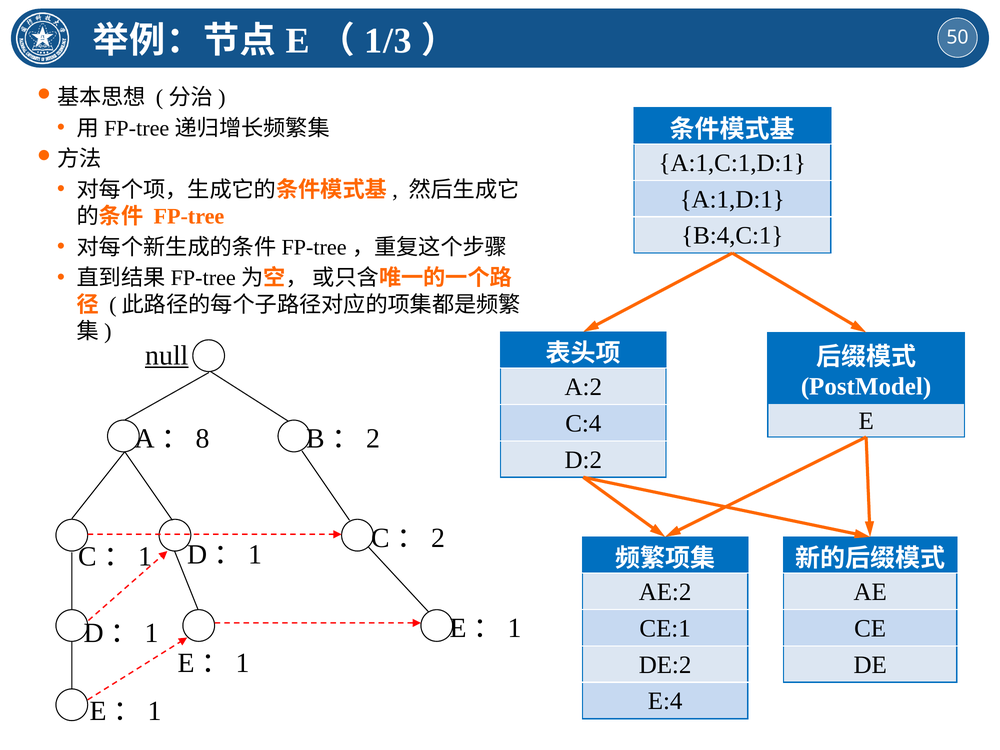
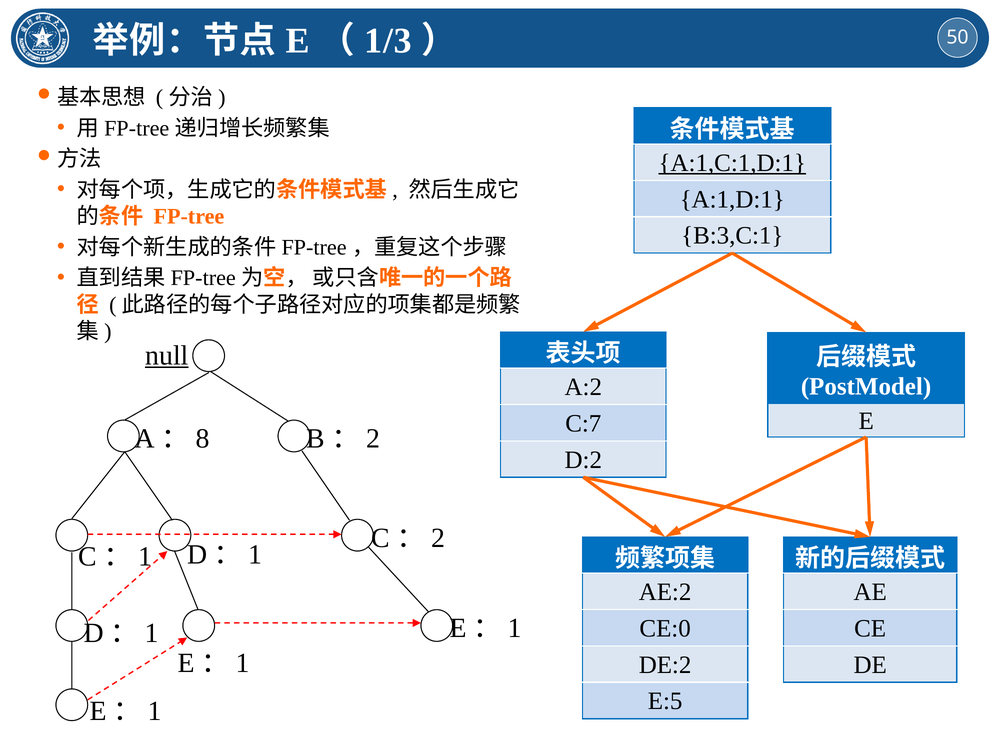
A:1,C:1,D:1 underline: none -> present
B:4,C:1: B:4,C:1 -> B:3,C:1
C:4: C:4 -> C:7
CE:1: CE:1 -> CE:0
E:4: E:4 -> E:5
